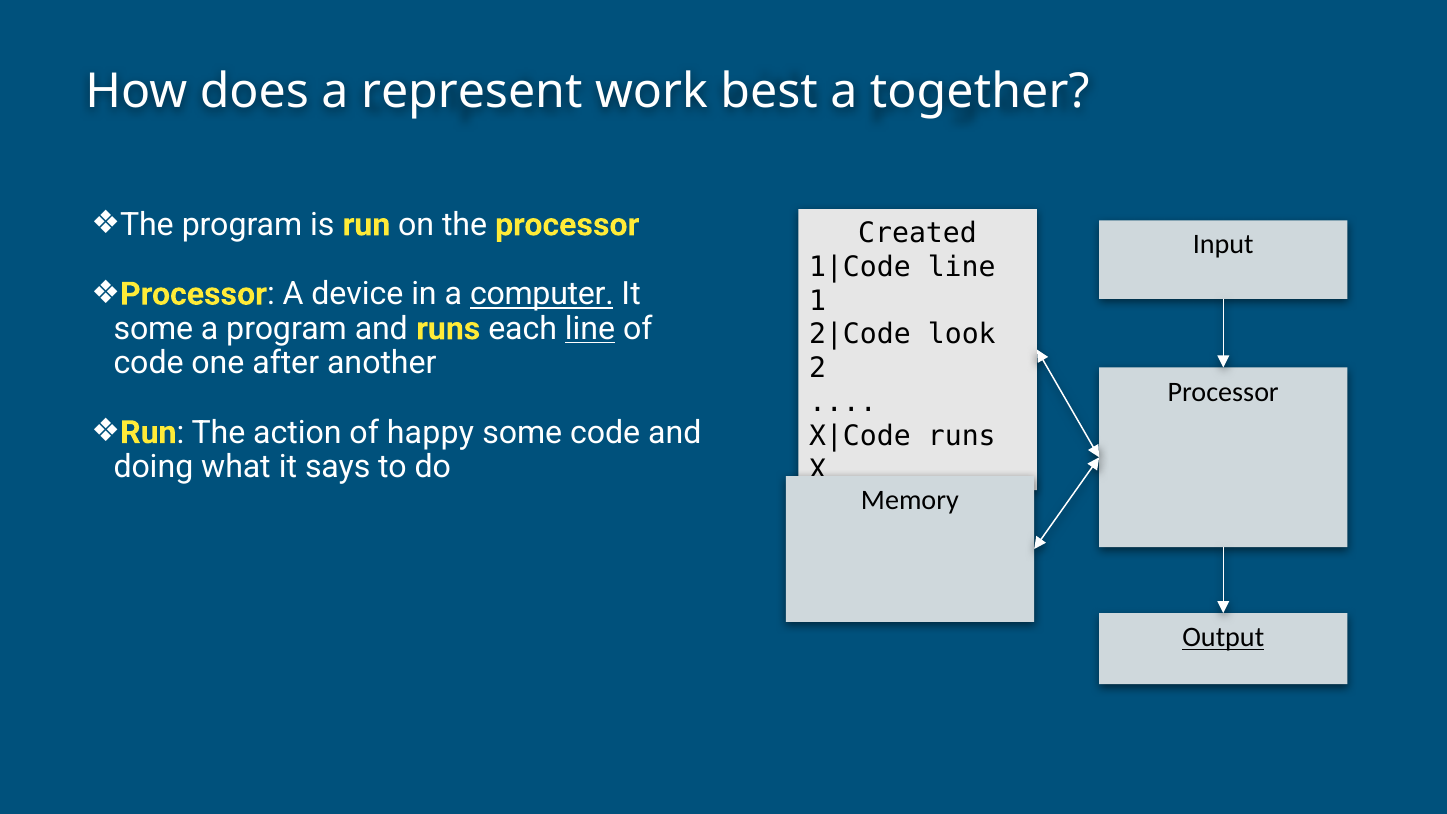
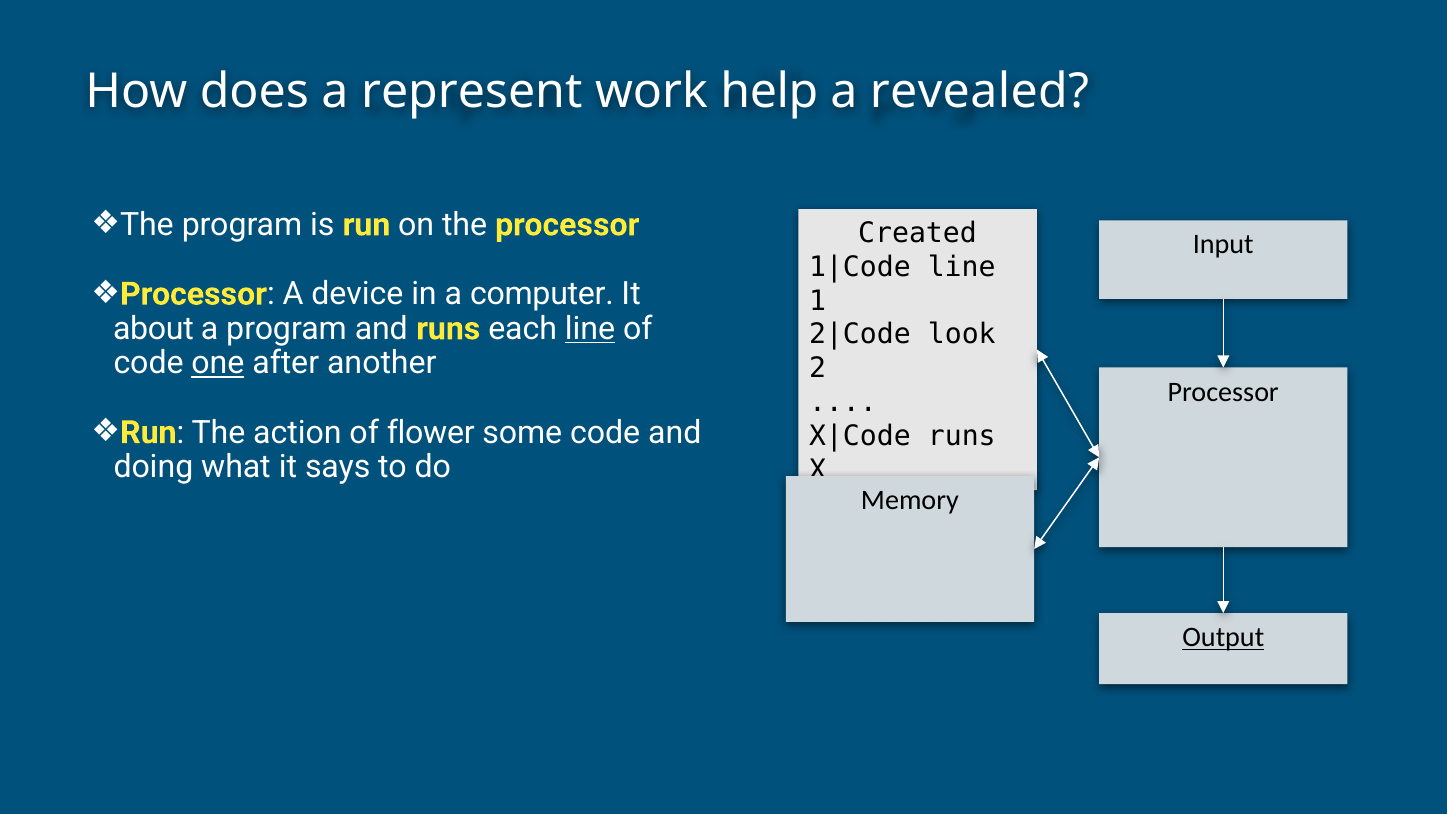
best: best -> help
together: together -> revealed
computer underline: present -> none
some at (153, 329): some -> about
one underline: none -> present
happy: happy -> flower
